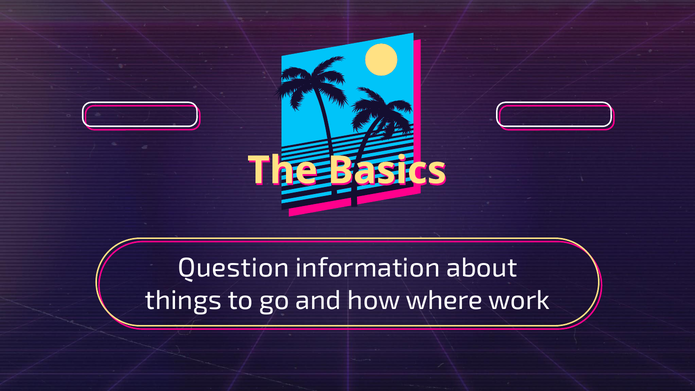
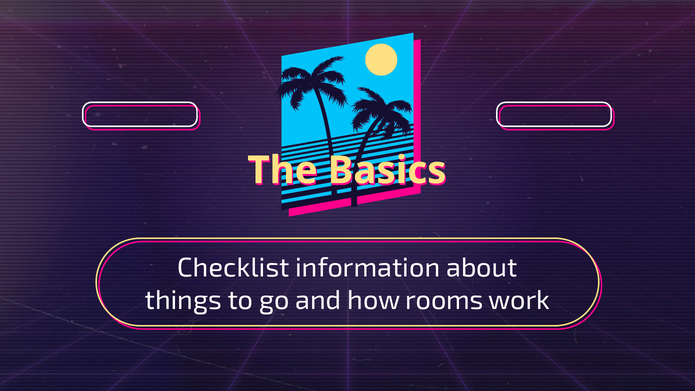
Question: Question -> Checklist
where: where -> rooms
